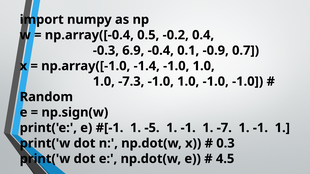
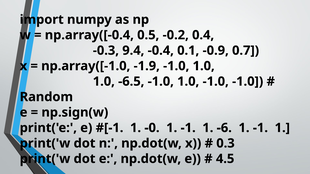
6.9: 6.9 -> 9.4
-1.4: -1.4 -> -1.9
-7.3: -7.3 -> -6.5
-5: -5 -> -0
-7: -7 -> -6
